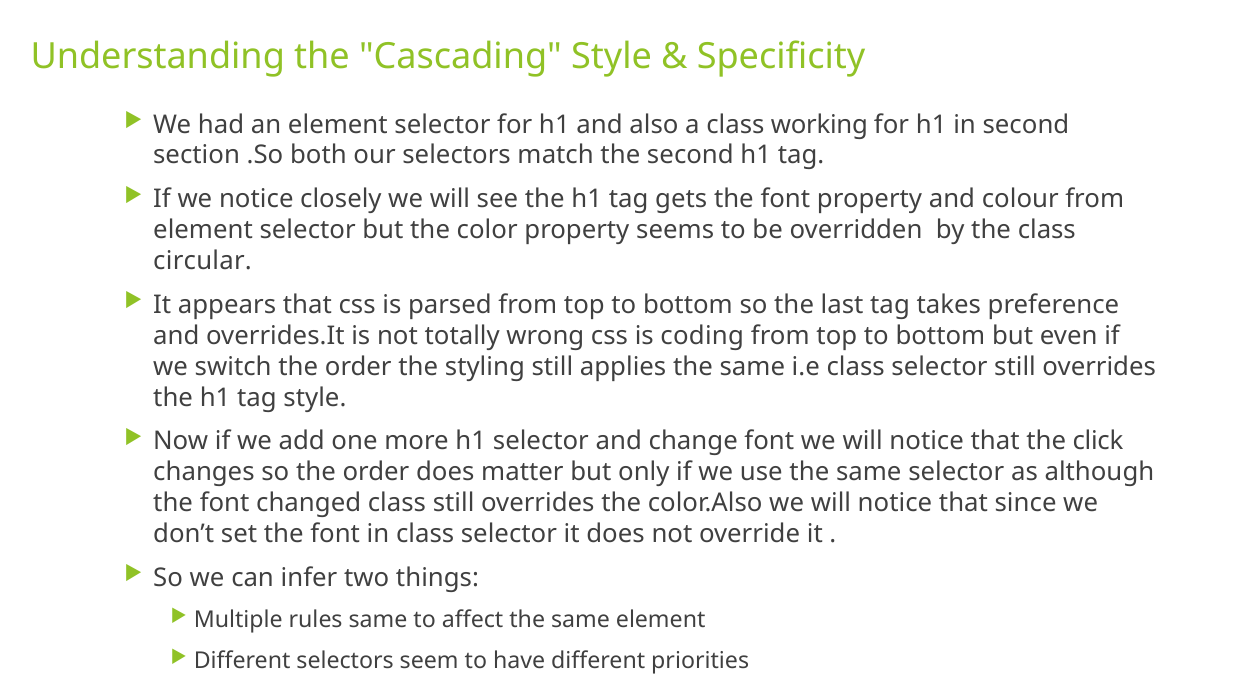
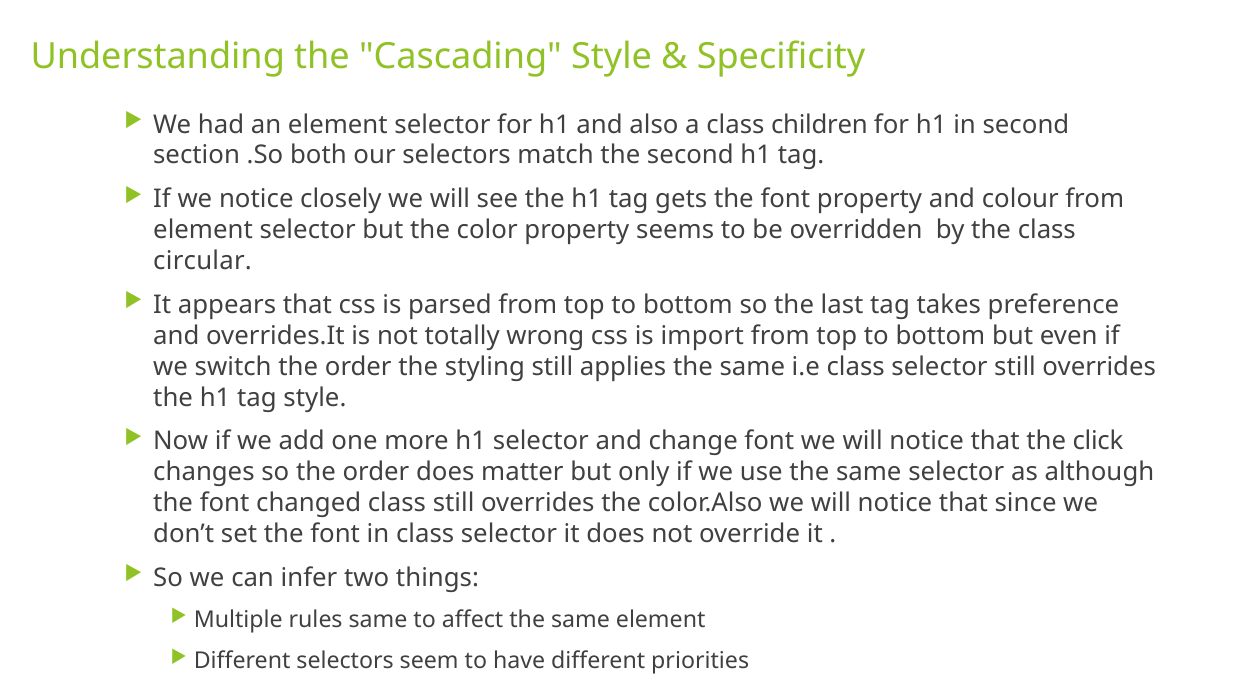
working: working -> children
coding: coding -> import
